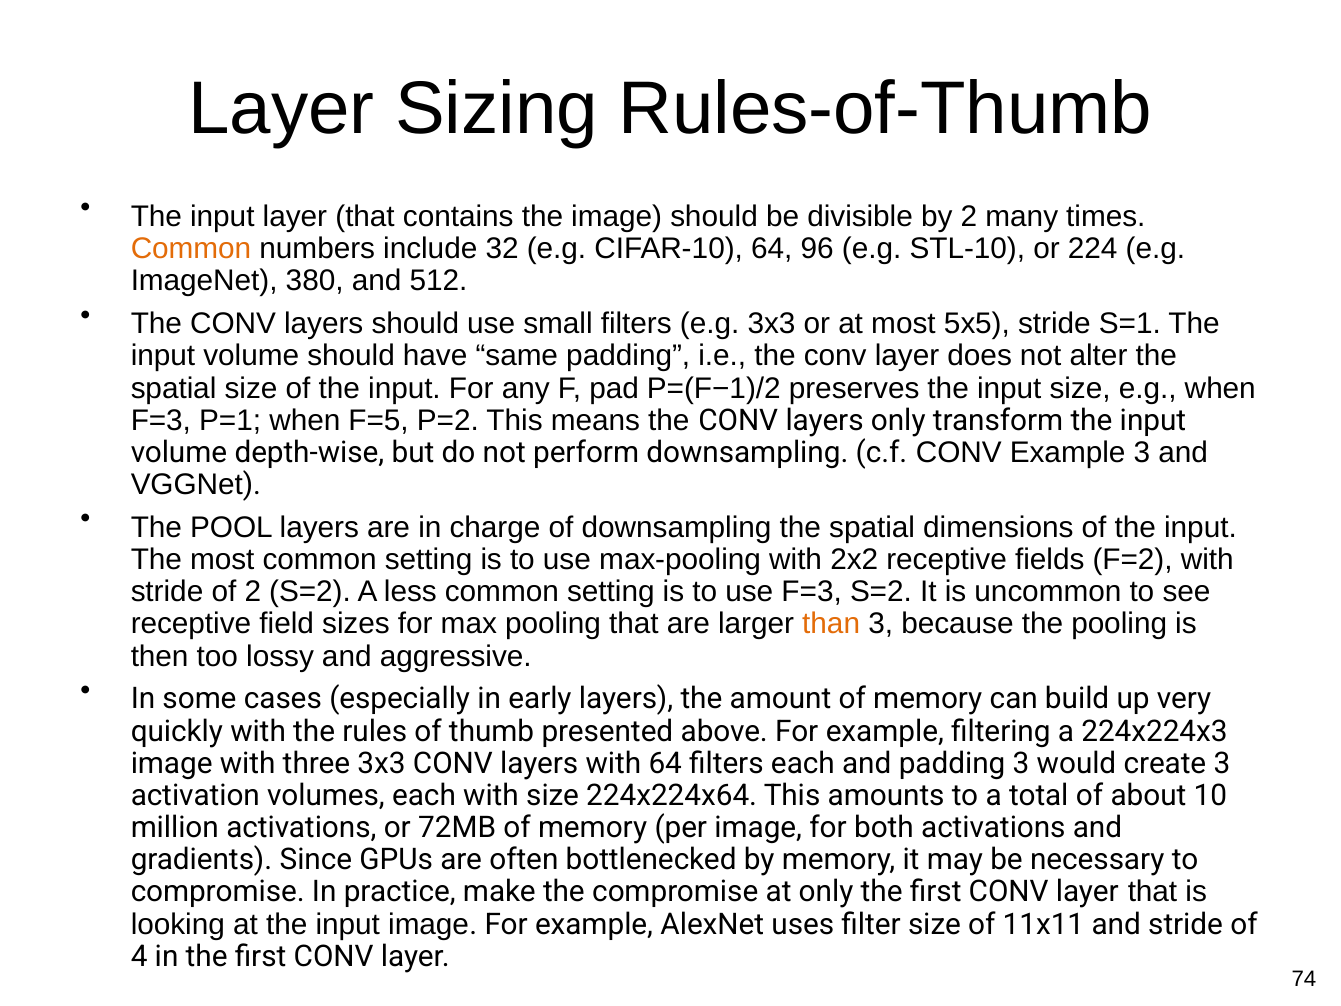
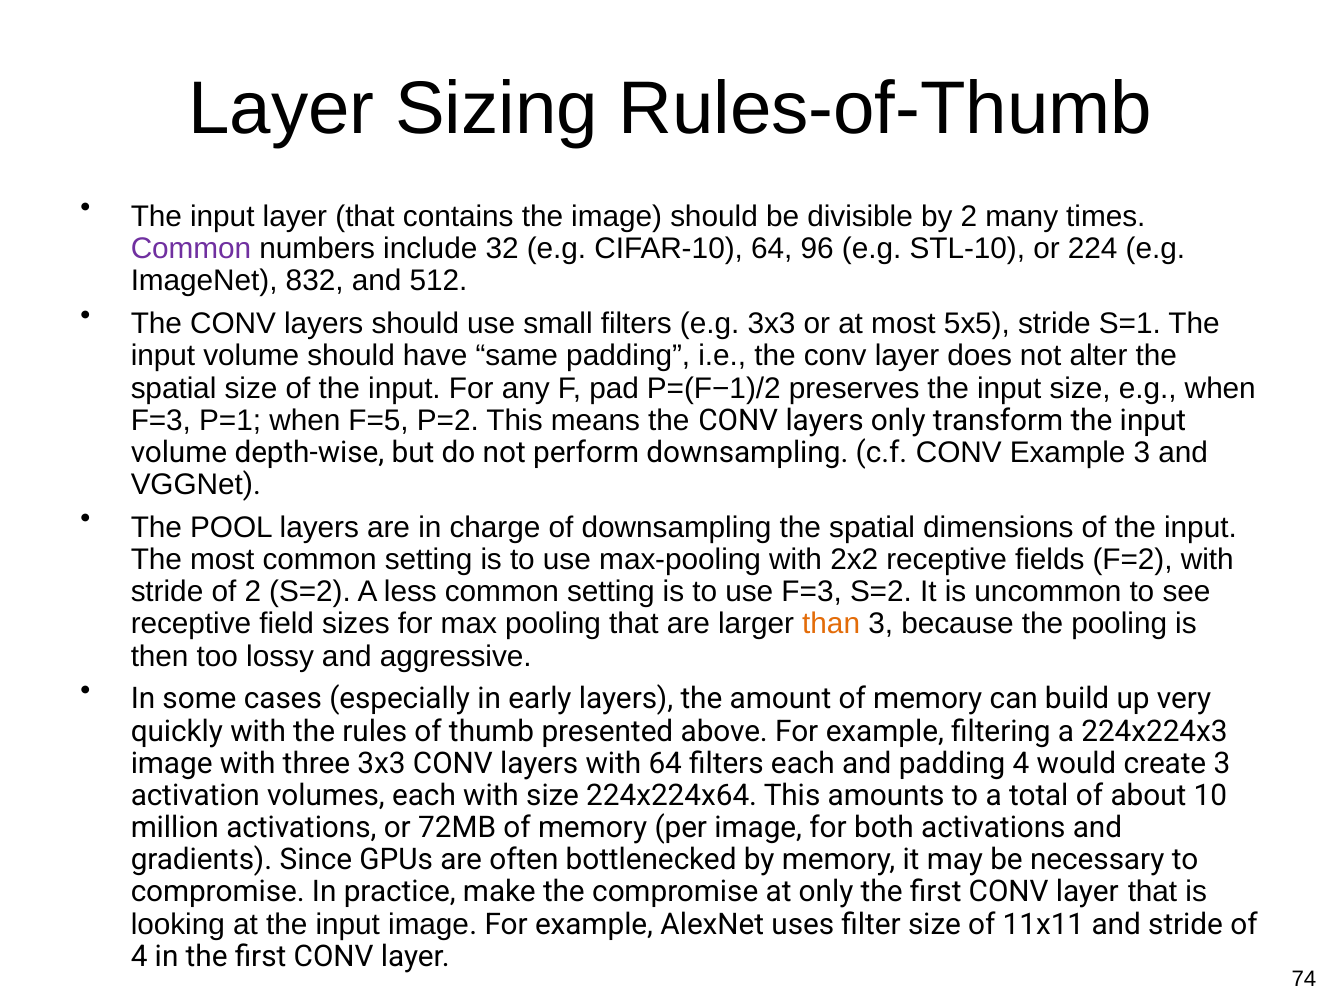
Common at (191, 249) colour: orange -> purple
380: 380 -> 832
padding 3: 3 -> 4
